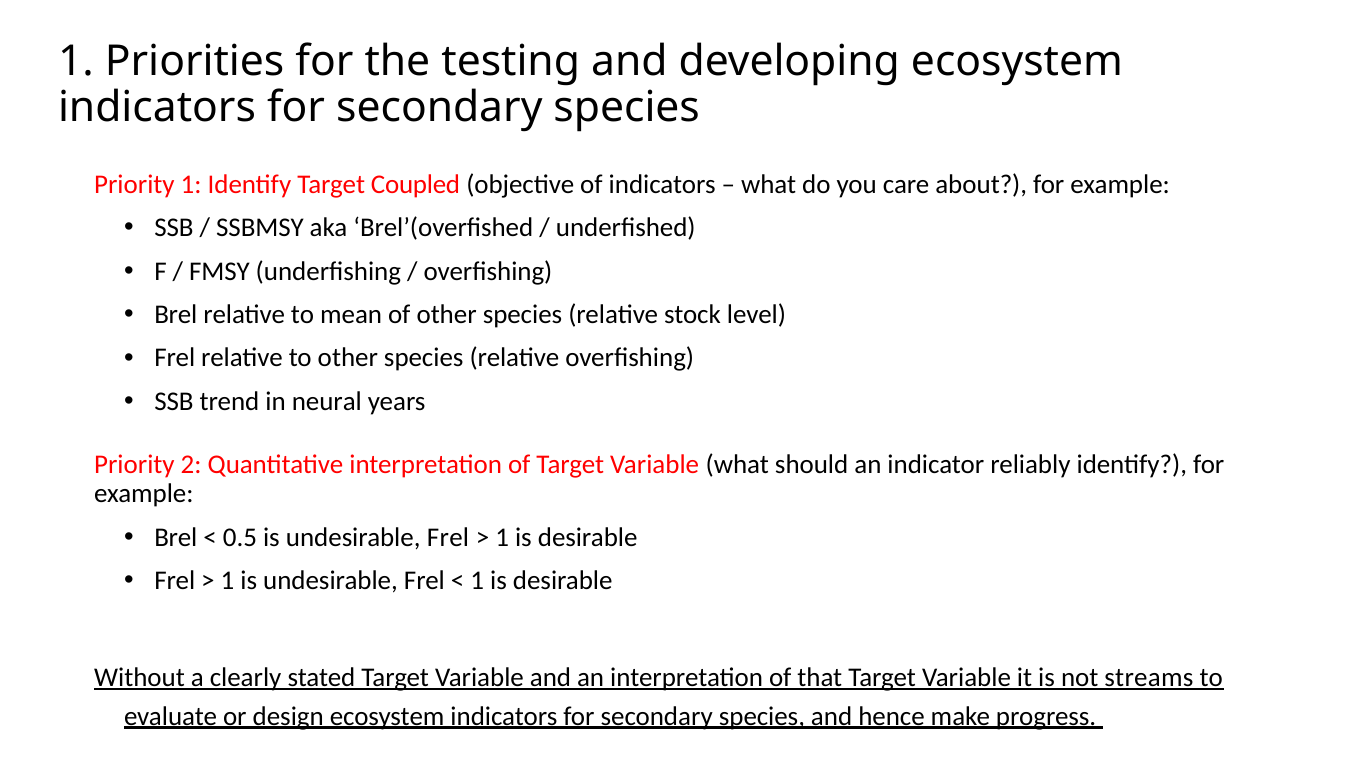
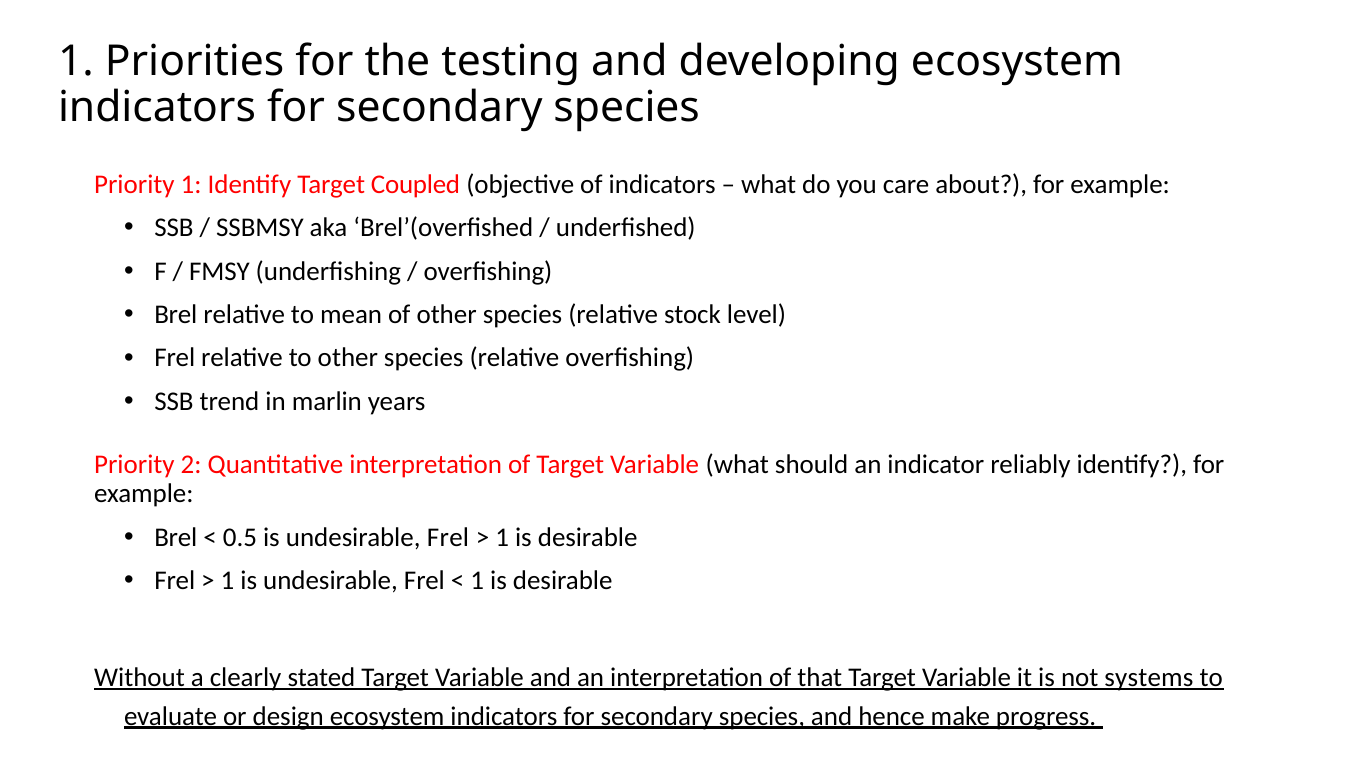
neural: neural -> marlin
streams: streams -> systems
